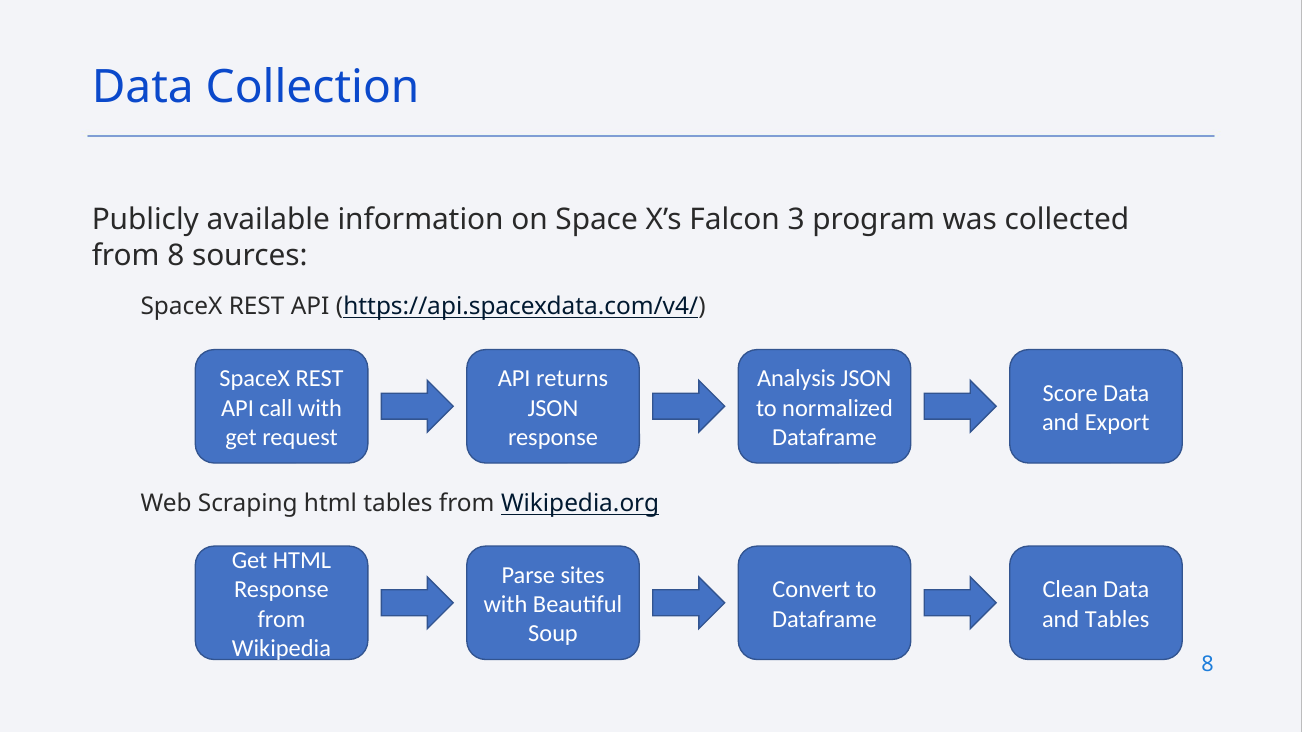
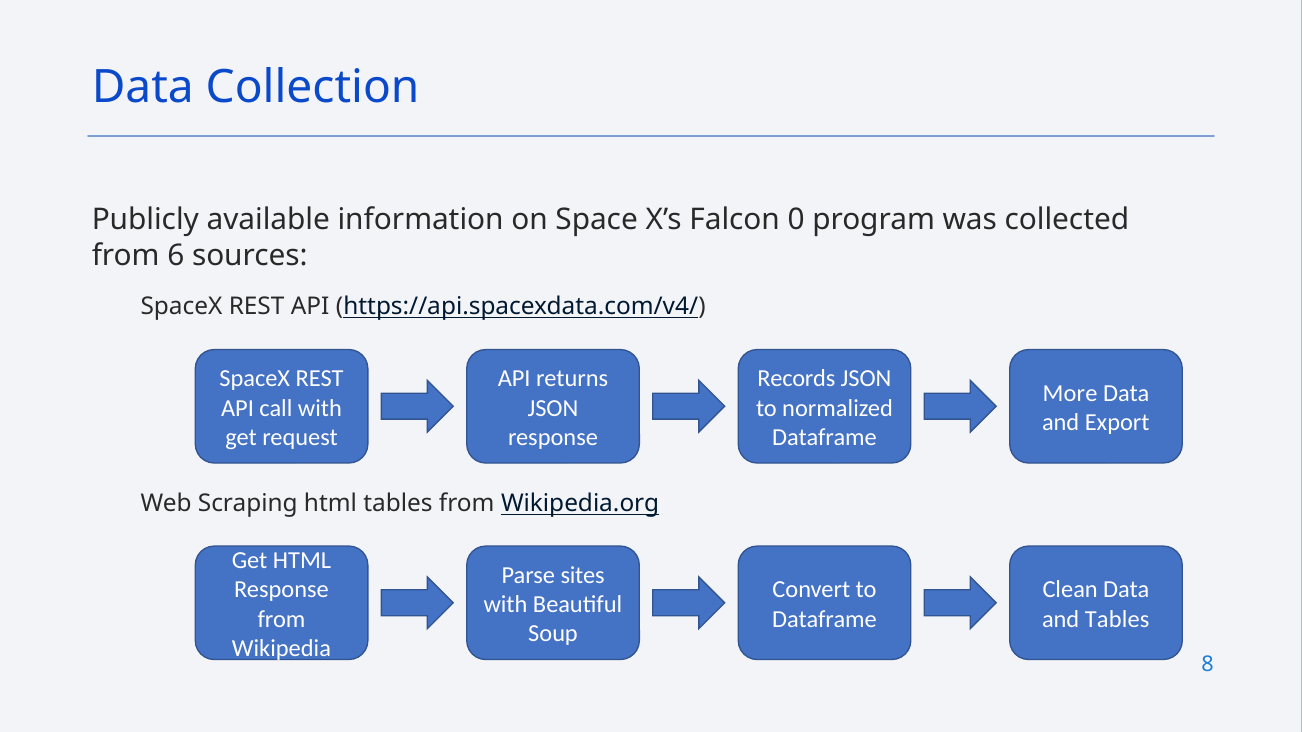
3: 3 -> 0
from 8: 8 -> 6
Analysis: Analysis -> Records
Score: Score -> More
